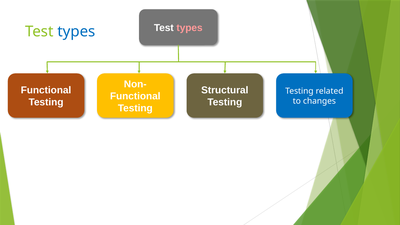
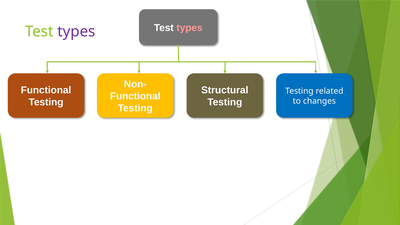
types at (76, 32) colour: blue -> purple
